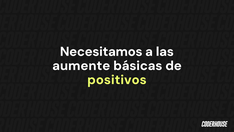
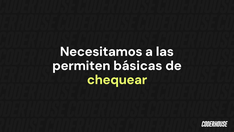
aumente: aumente -> permiten
positivos: positivos -> chequear
